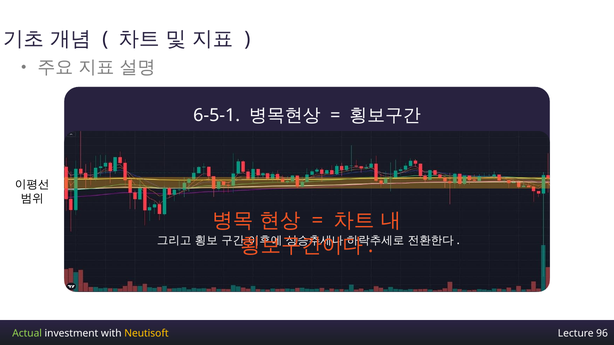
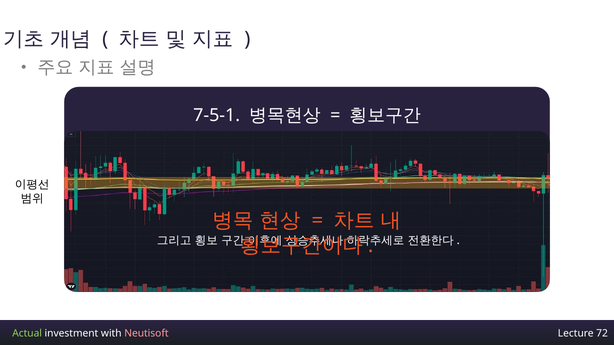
6-5-1: 6-5-1 -> 7-5-1
Neutisoft colour: yellow -> pink
96: 96 -> 72
